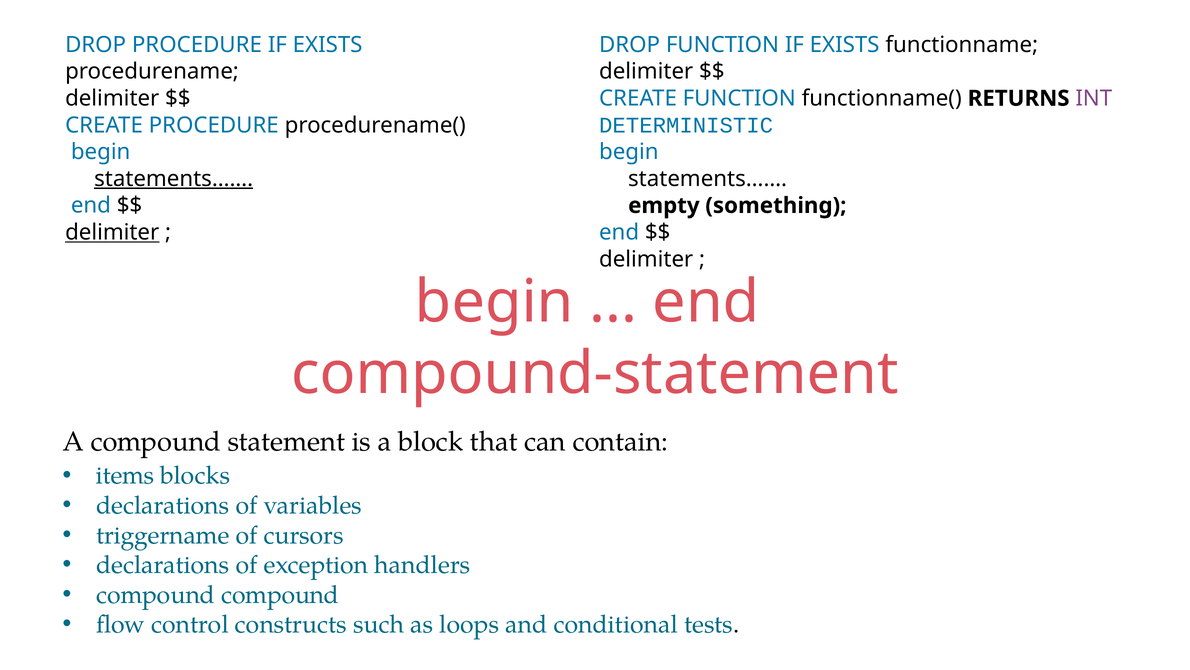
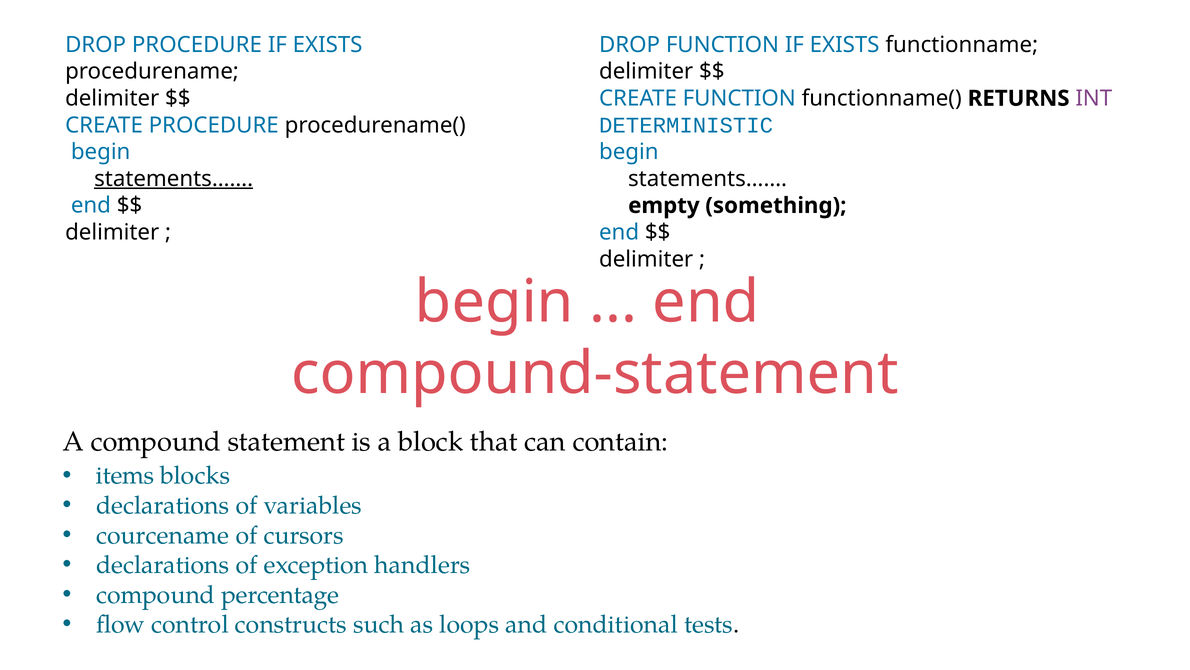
delimiter at (112, 232) underline: present -> none
triggername: triggername -> courcename
compound compound: compound -> percentage
